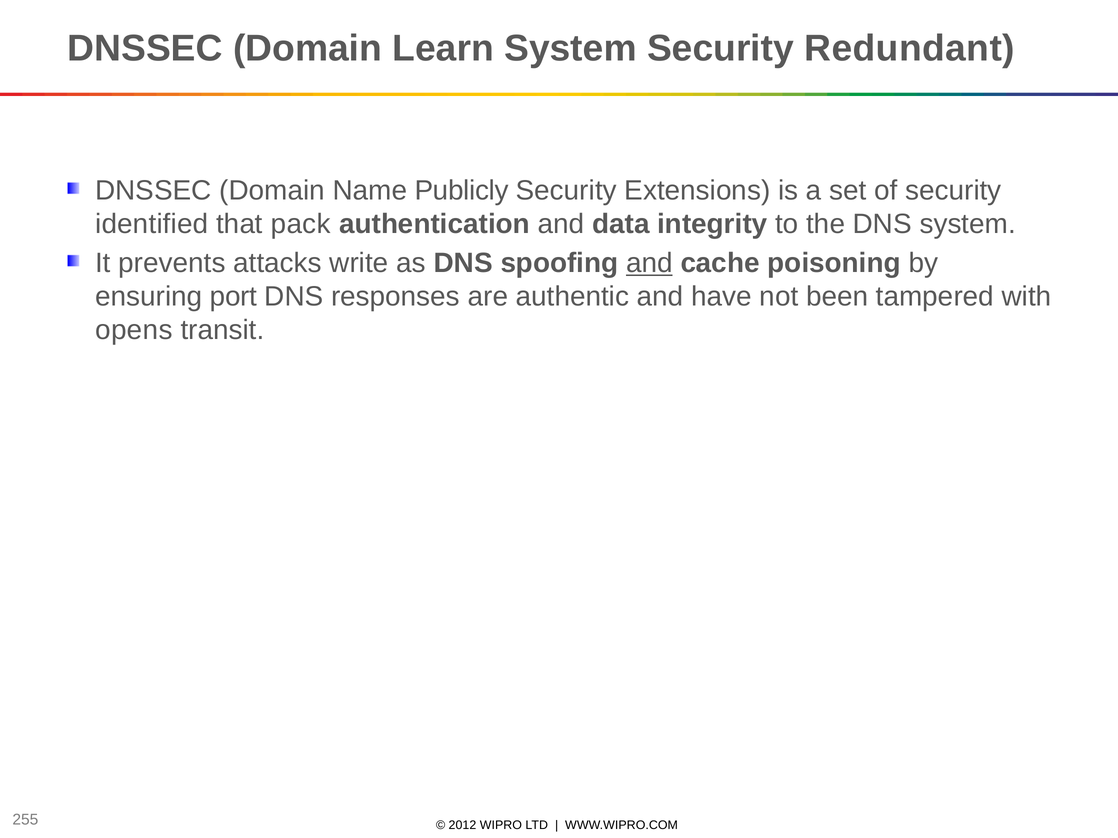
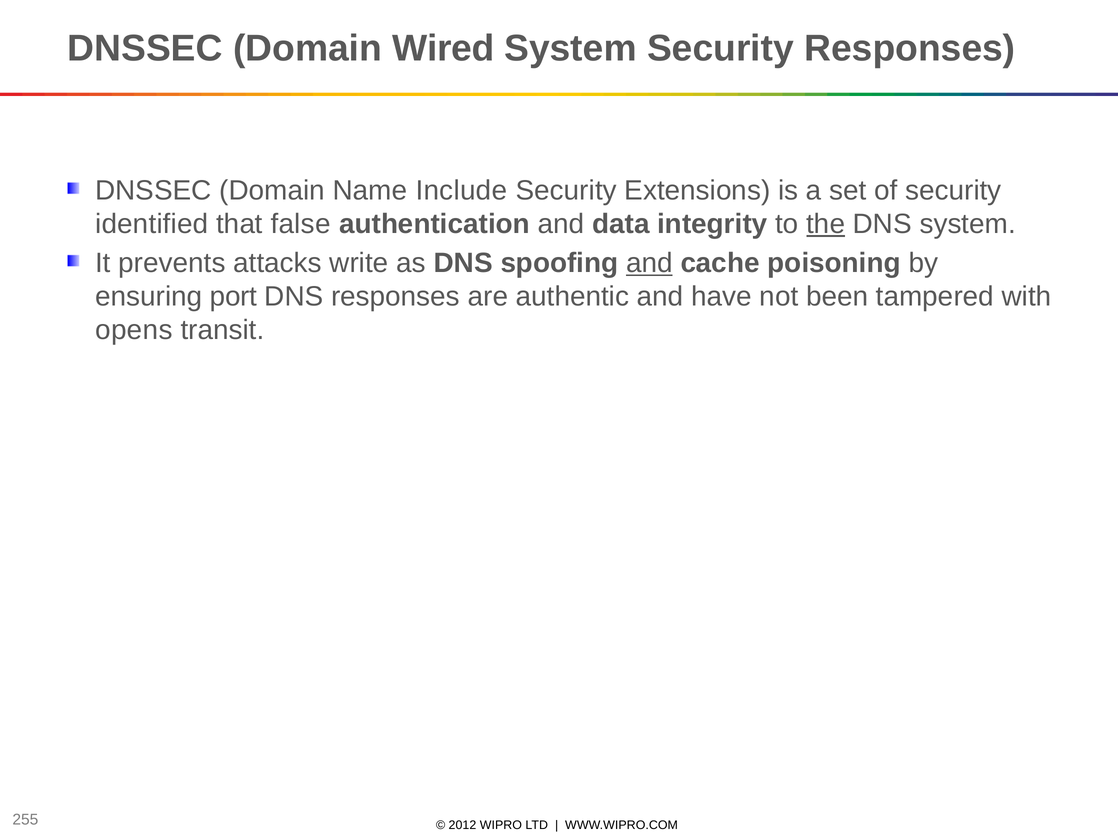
Learn: Learn -> Wired
Security Redundant: Redundant -> Responses
Publicly: Publicly -> Include
pack: pack -> false
the underline: none -> present
